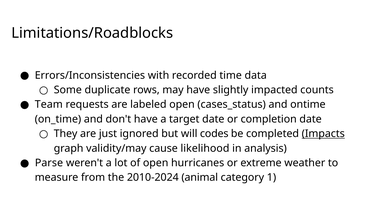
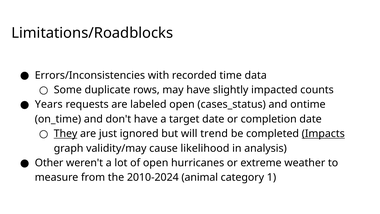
Team: Team -> Years
They underline: none -> present
codes: codes -> trend
Parse: Parse -> Other
